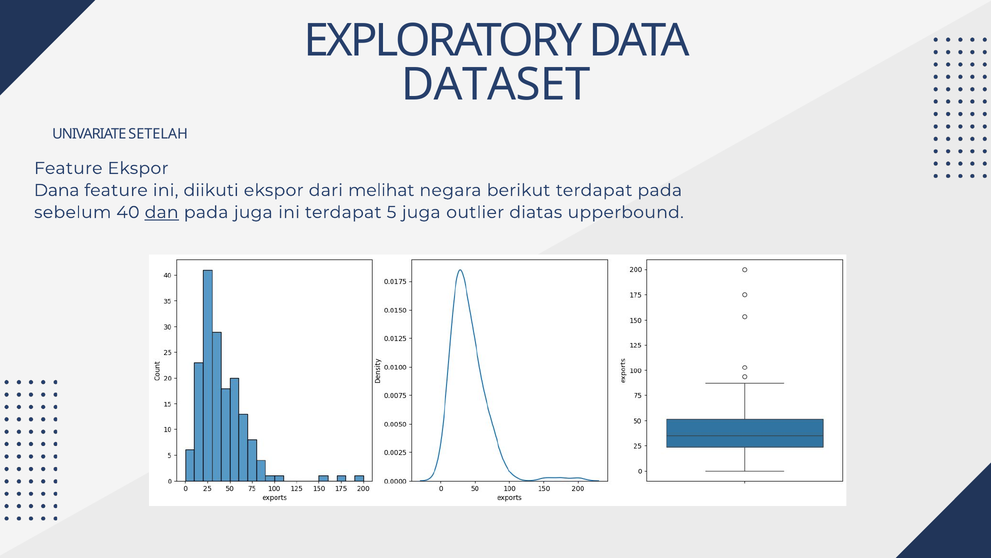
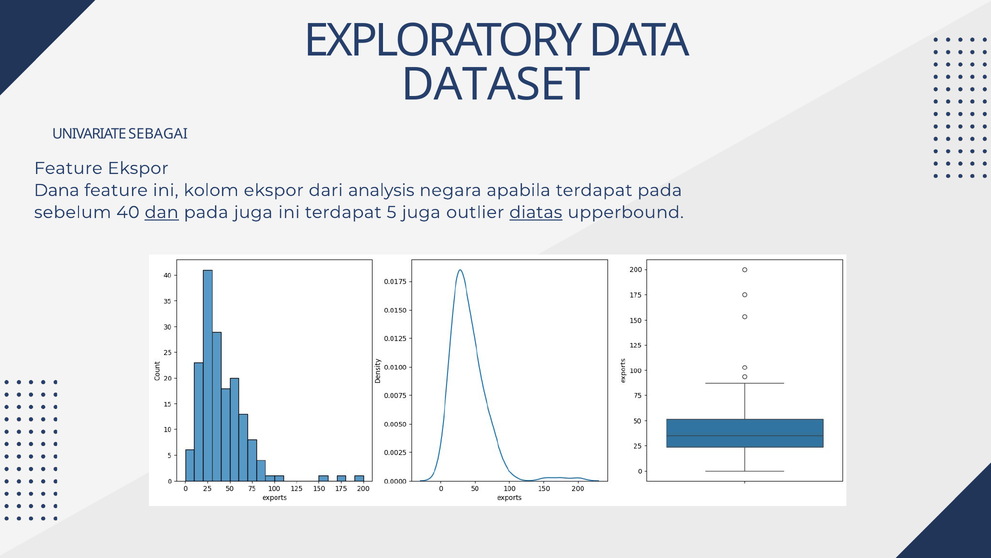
SETELAH: SETELAH -> SEBAGAI
diikuti: diikuti -> kolom
melihat: melihat -> analysis
berikut: berikut -> apabila
diatas underline: none -> present
